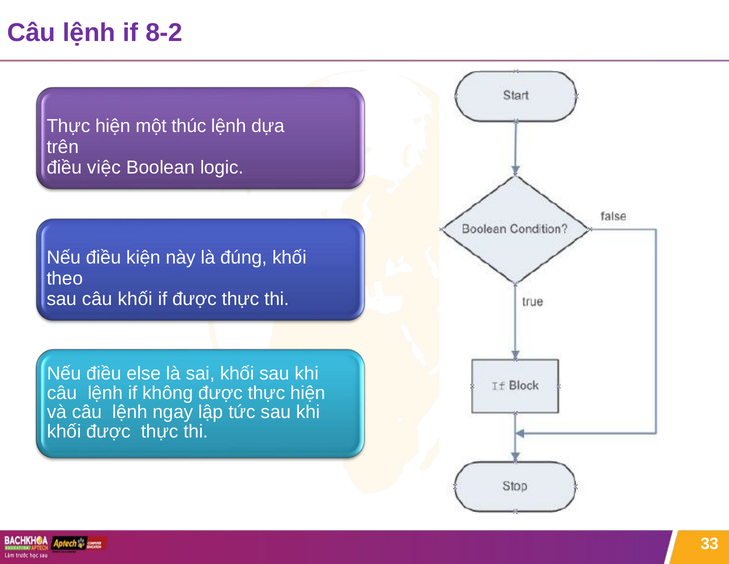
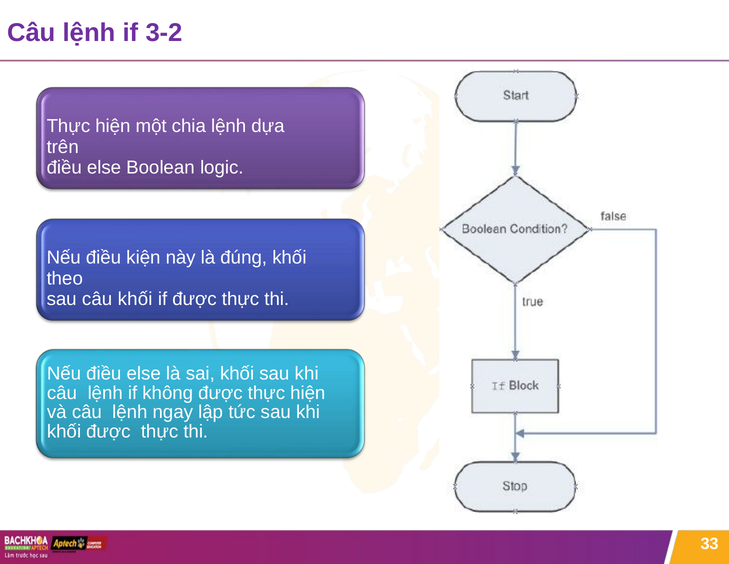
8-2: 8-2 -> 3-2
thúc: thúc -> chia
việc at (104, 167): việc -> else
